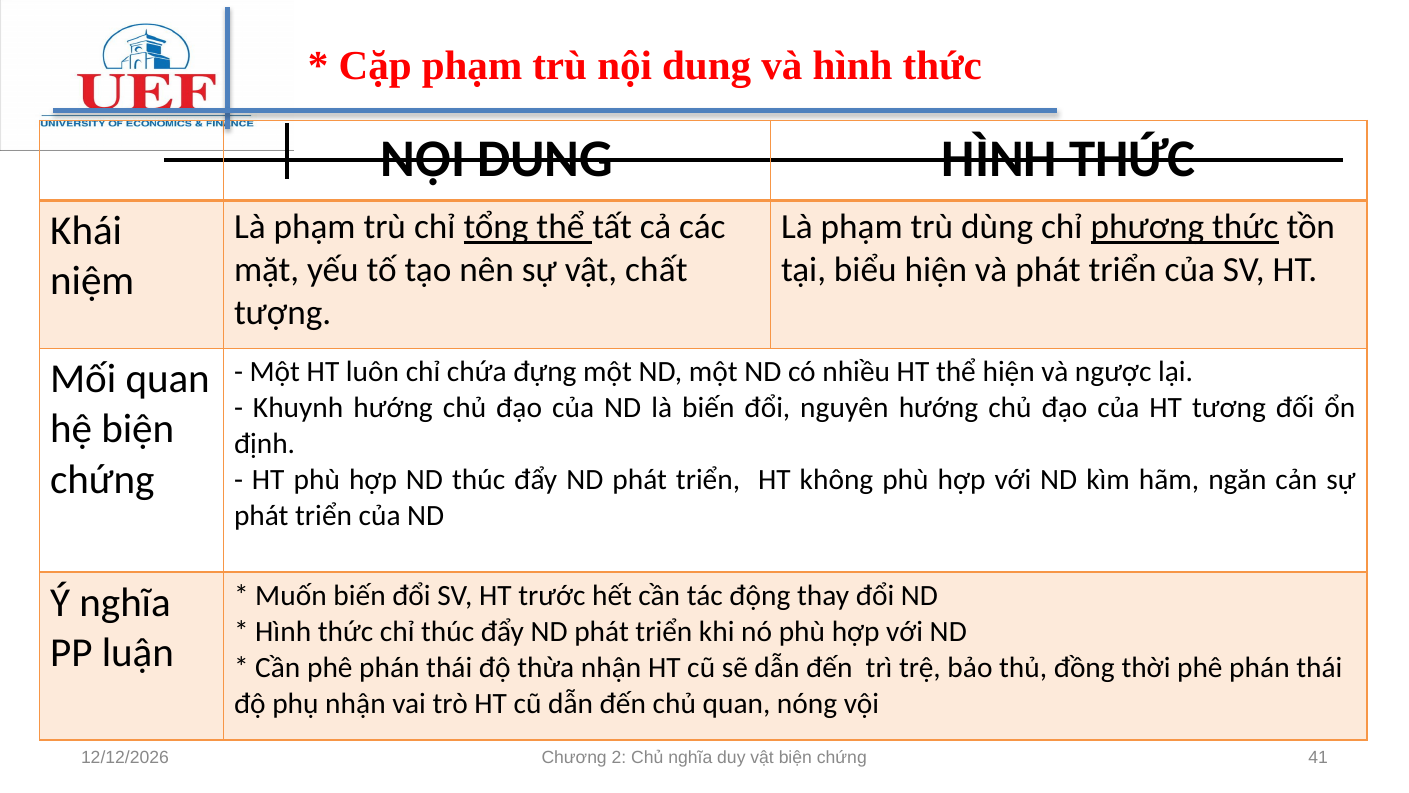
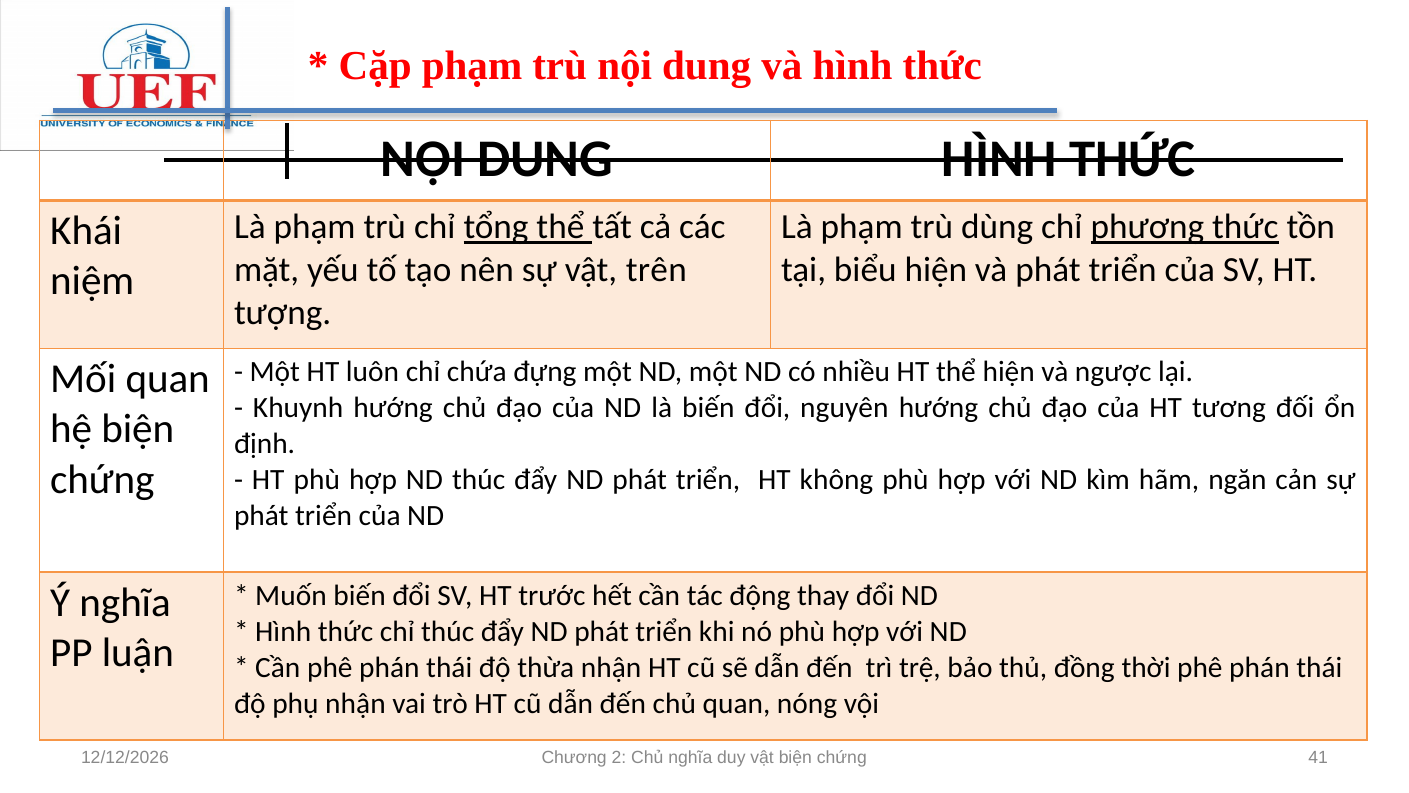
chất: chất -> trên
